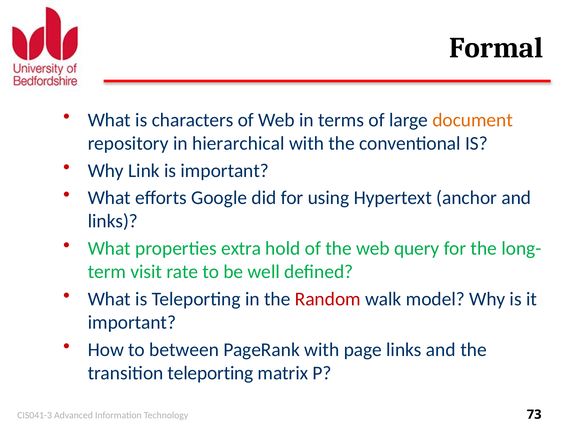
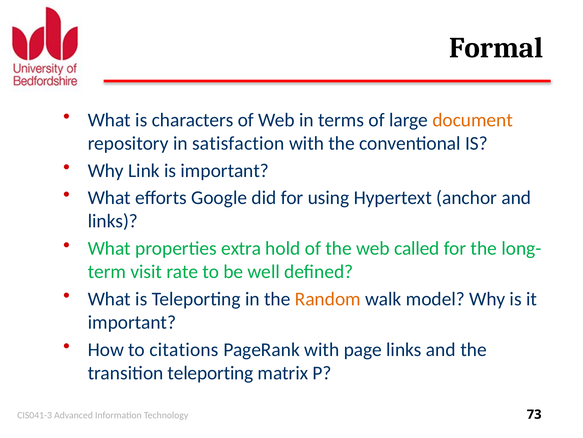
hierarchical: hierarchical -> satisfaction
query: query -> called
Random colour: red -> orange
between: between -> citations
